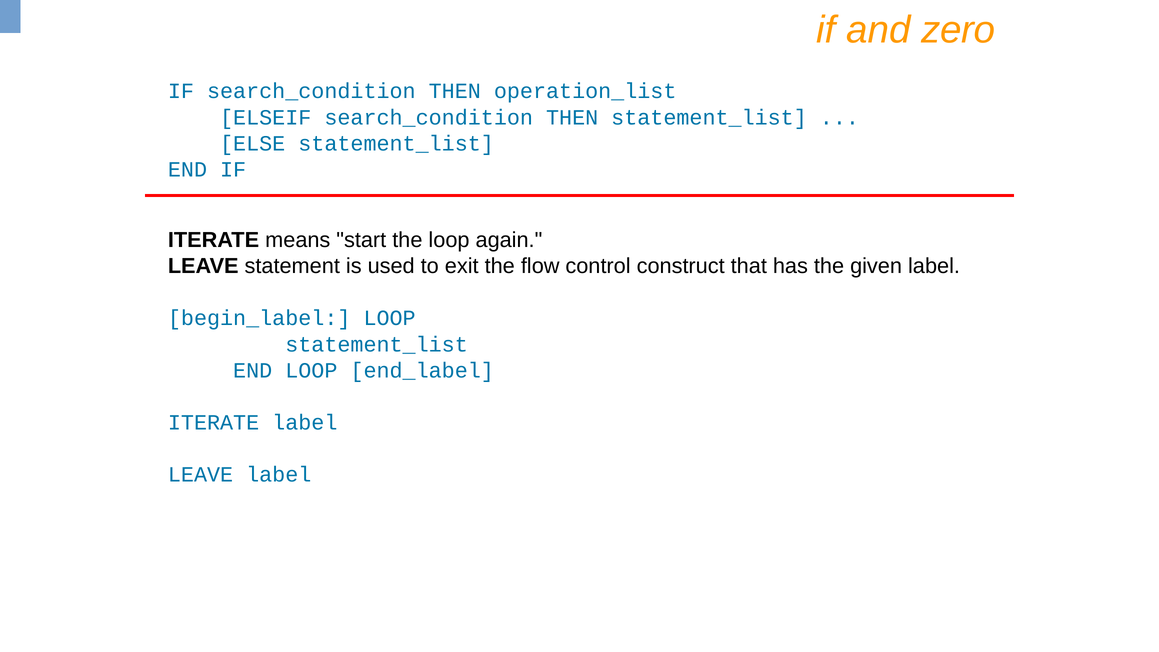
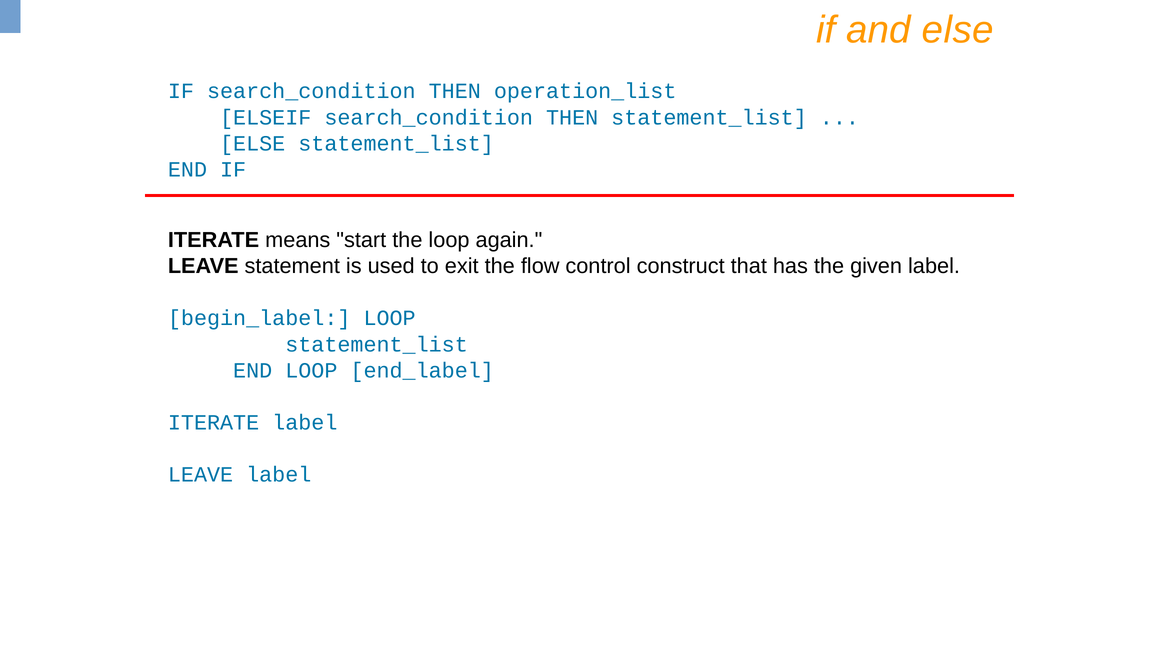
and zero: zero -> else
